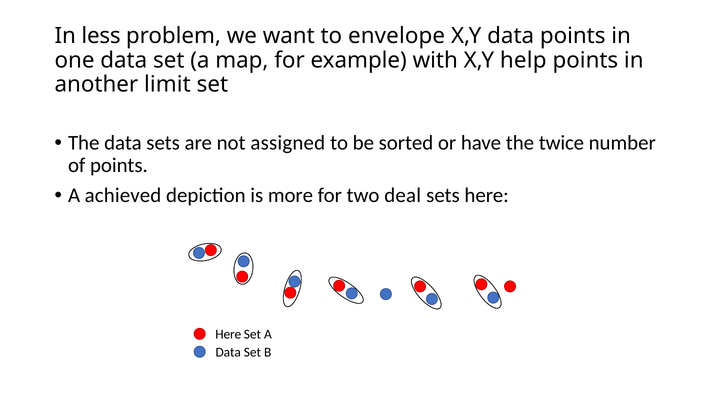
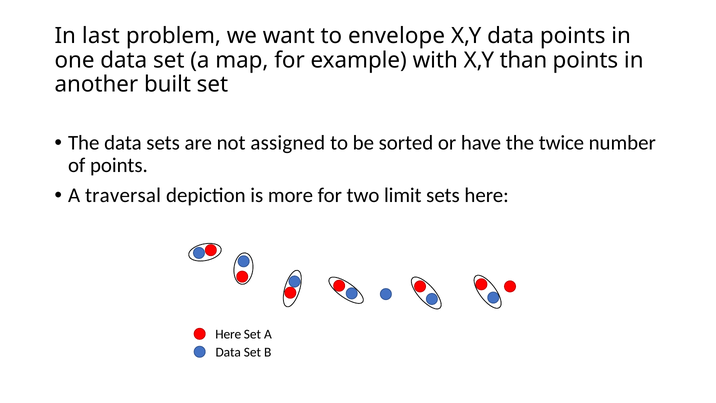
less: less -> last
help: help -> than
limit: limit -> built
achieved: achieved -> traversal
deal: deal -> limit
